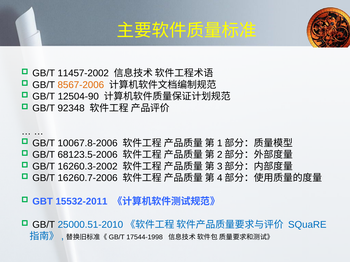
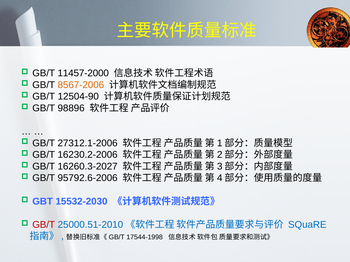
11457-2002: 11457-2002 -> 11457-2000
92348: 92348 -> 98896
10067.8-2006: 10067.8-2006 -> 27312.1-2006
68123.5-2006: 68123.5-2006 -> 16230.2-2006
16260.3-2002: 16260.3-2002 -> 16260.3-2027
16260.7-2006: 16260.7-2006 -> 95792.6-2006
15532-2011: 15532-2011 -> 15532-2030
GB/T at (44, 225) colour: black -> red
